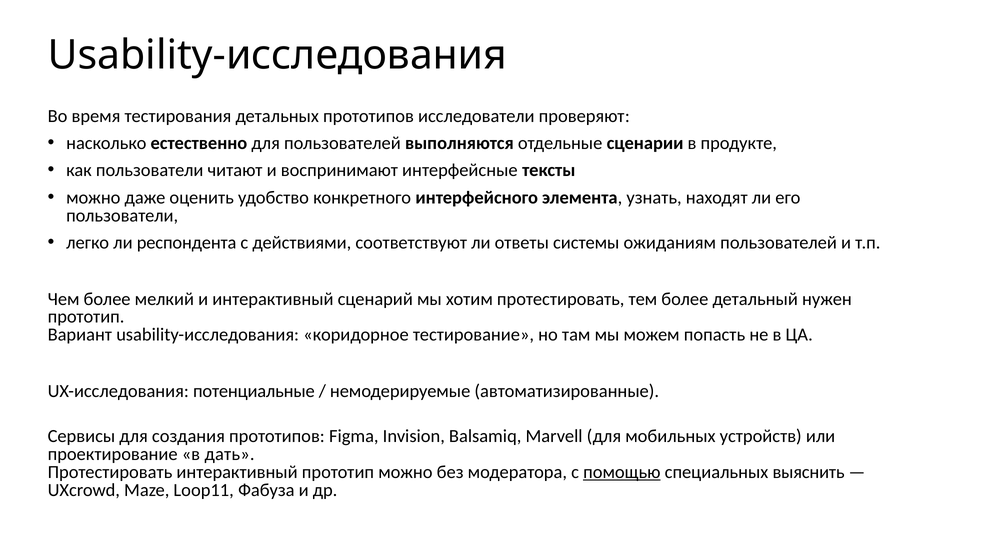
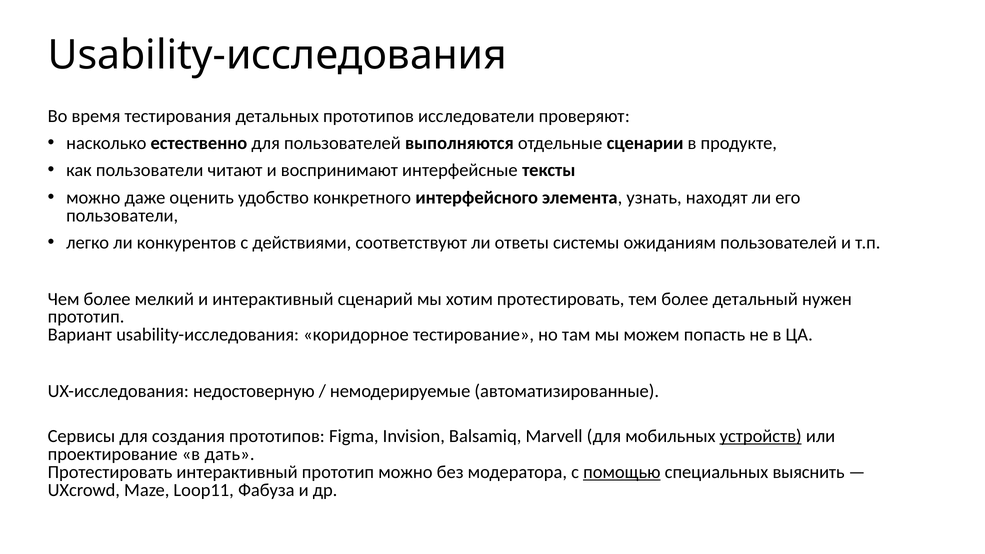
респондента: респондента -> конкурентов
потенциальные: потенциальные -> недостоверную
устройств underline: none -> present
